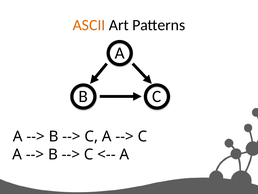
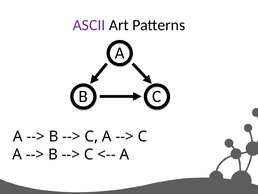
ASCII colour: orange -> purple
